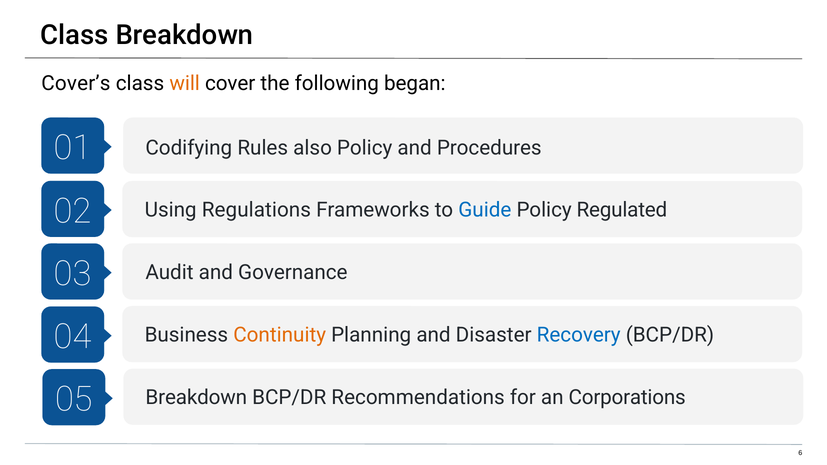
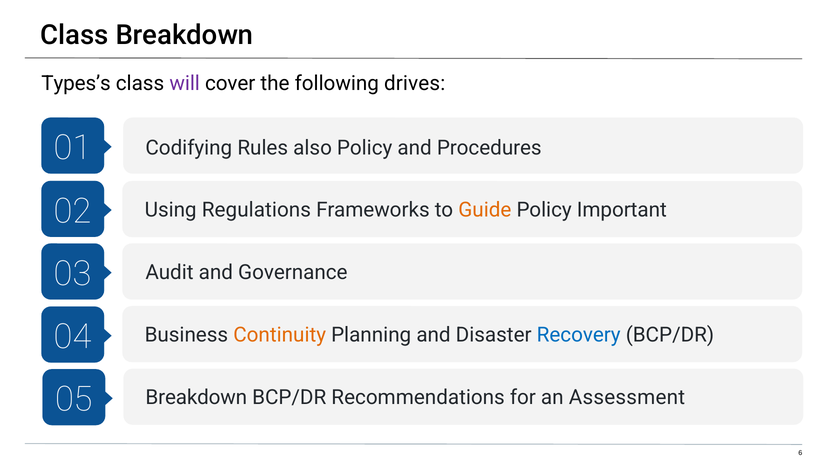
Cover’s: Cover’s -> Types’s
will colour: orange -> purple
began: began -> drives
Guide colour: blue -> orange
Regulated: Regulated -> Important
Corporations: Corporations -> Assessment
